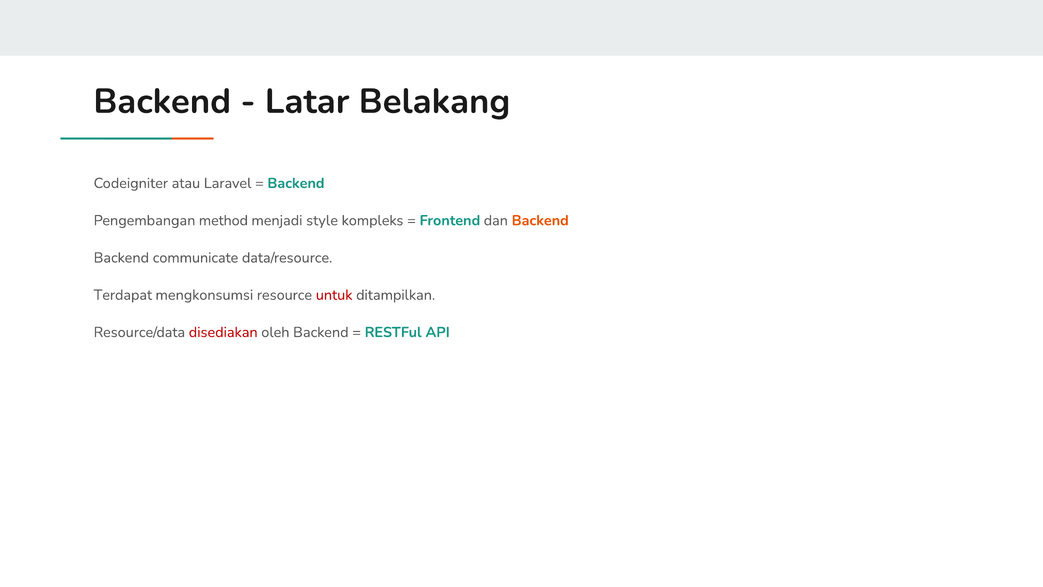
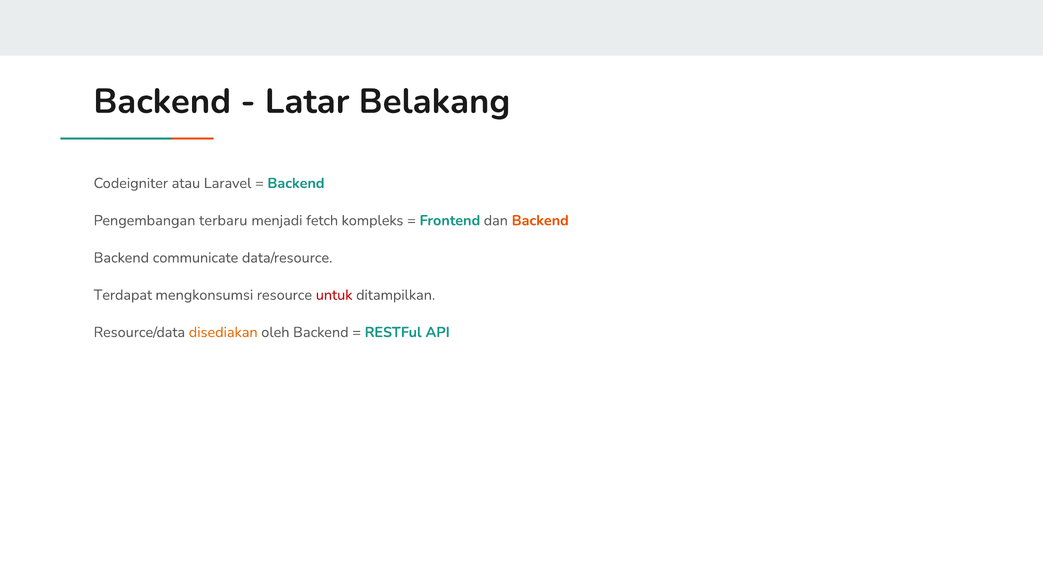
method: method -> terbaru
style: style -> fetch
disediakan colour: red -> orange
